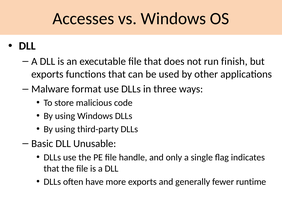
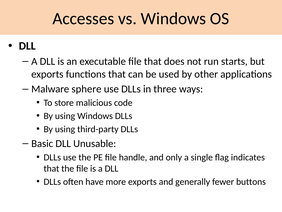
finish: finish -> starts
format: format -> sphere
runtime: runtime -> buttons
